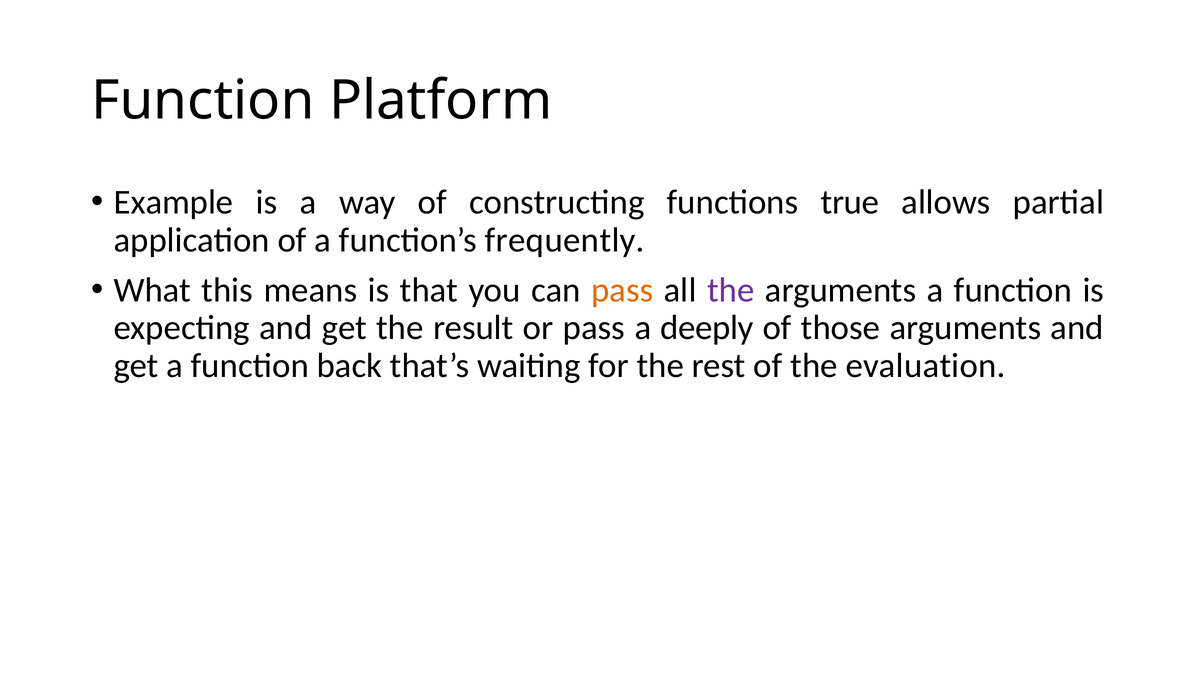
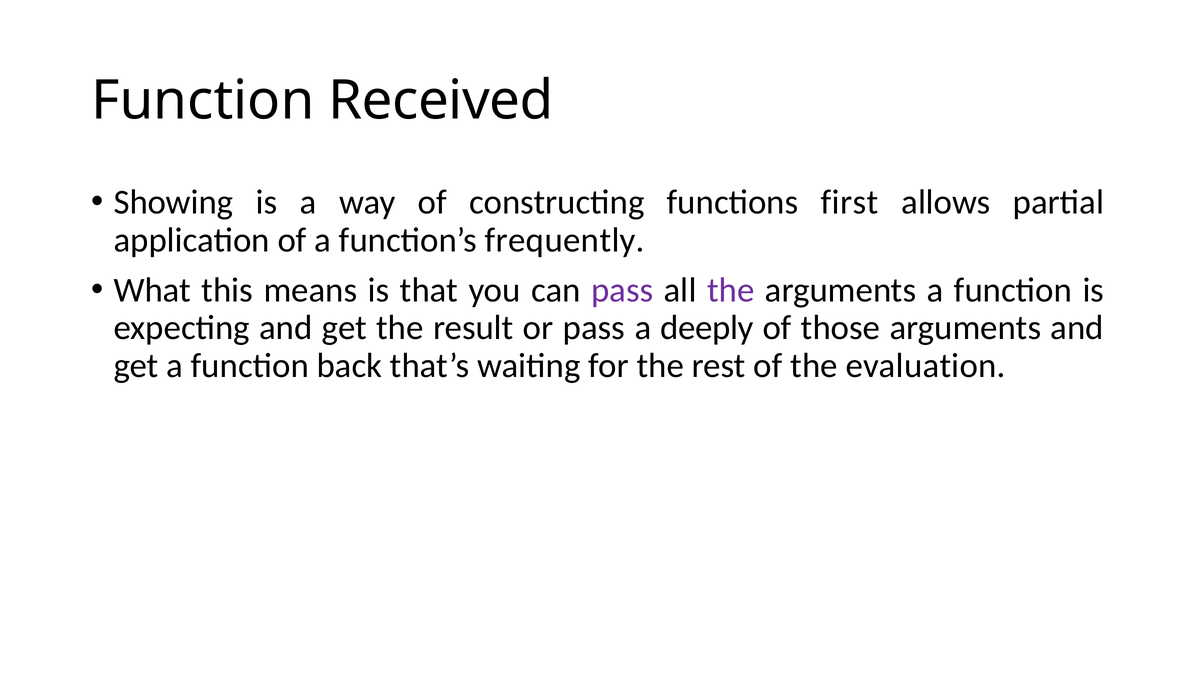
Platform: Platform -> Received
Example: Example -> Showing
true: true -> first
pass at (622, 290) colour: orange -> purple
